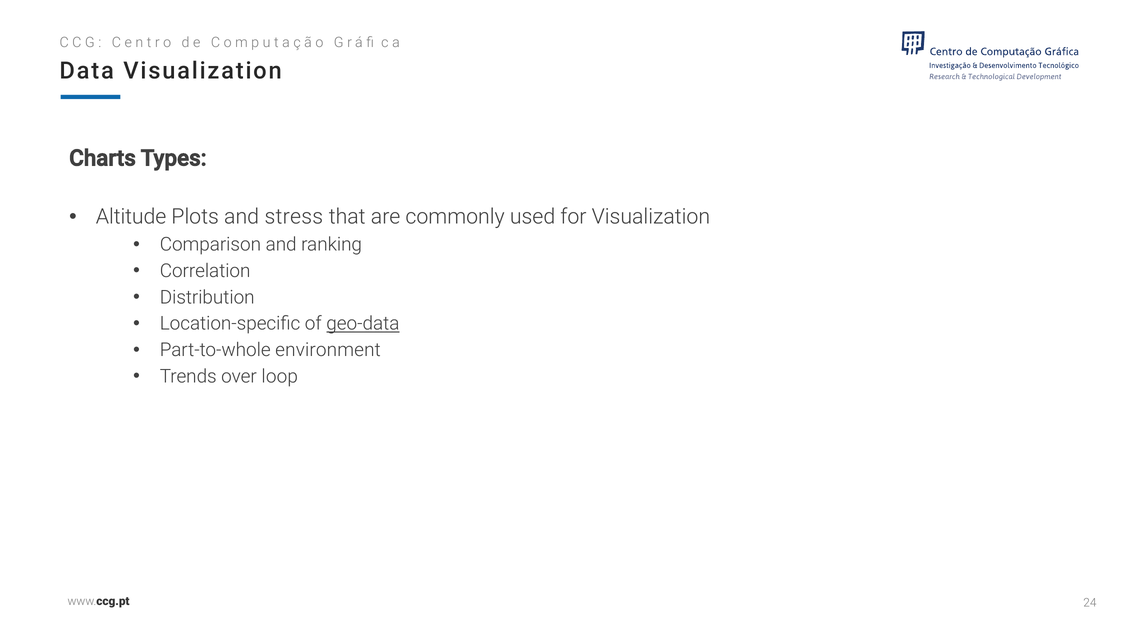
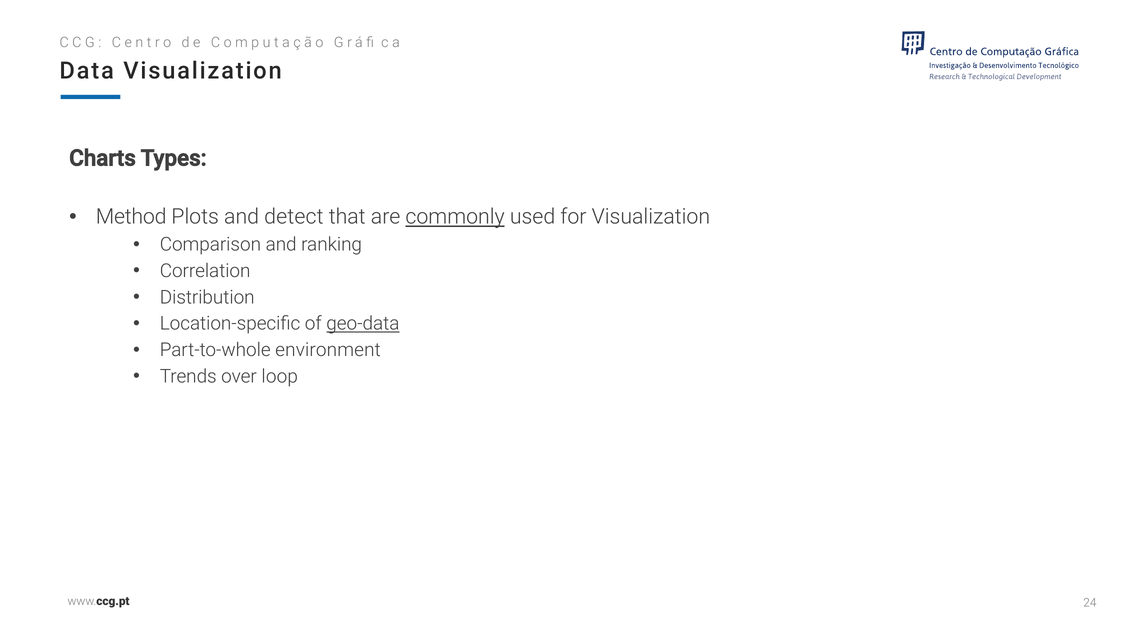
Altitude: Altitude -> Method
stress: stress -> detect
commonly underline: none -> present
